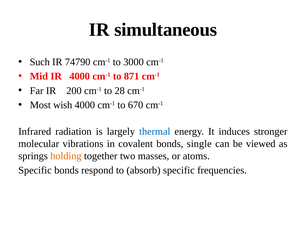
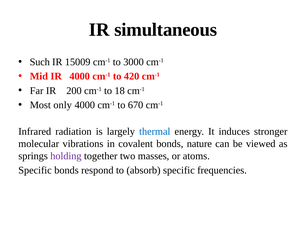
74790: 74790 -> 15009
871: 871 -> 420
28: 28 -> 18
wish: wish -> only
single: single -> nature
holding colour: orange -> purple
